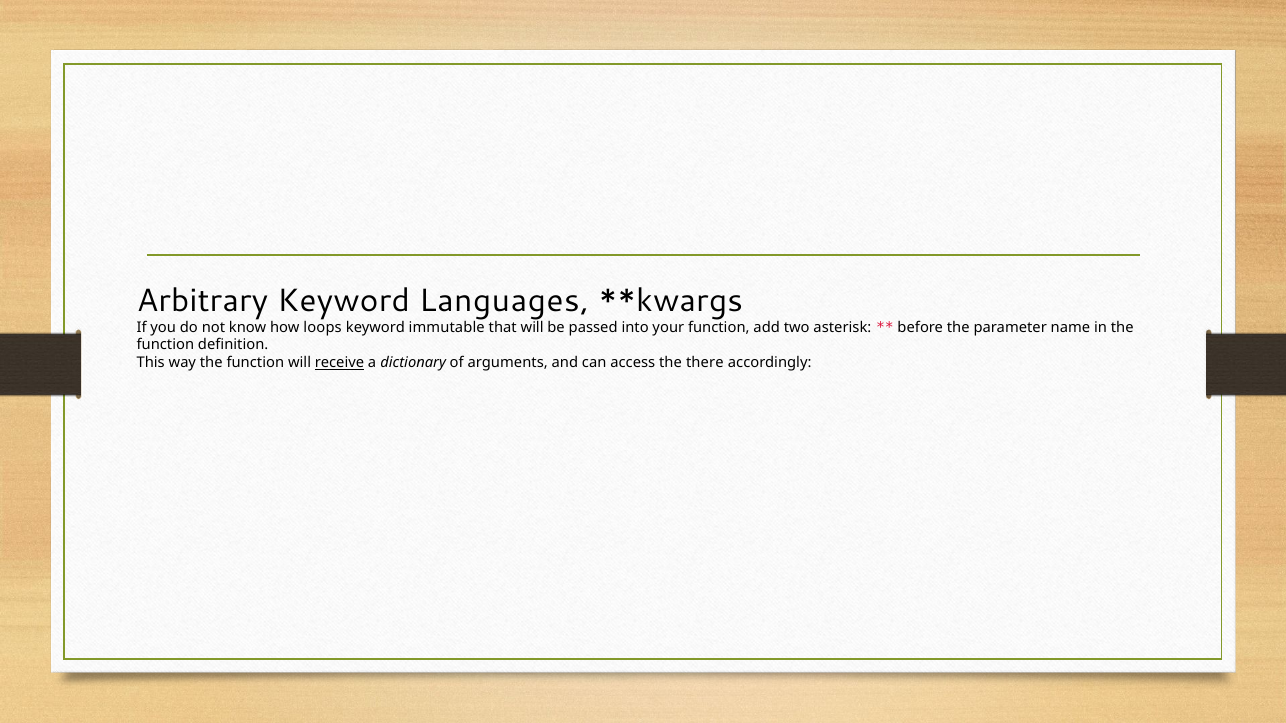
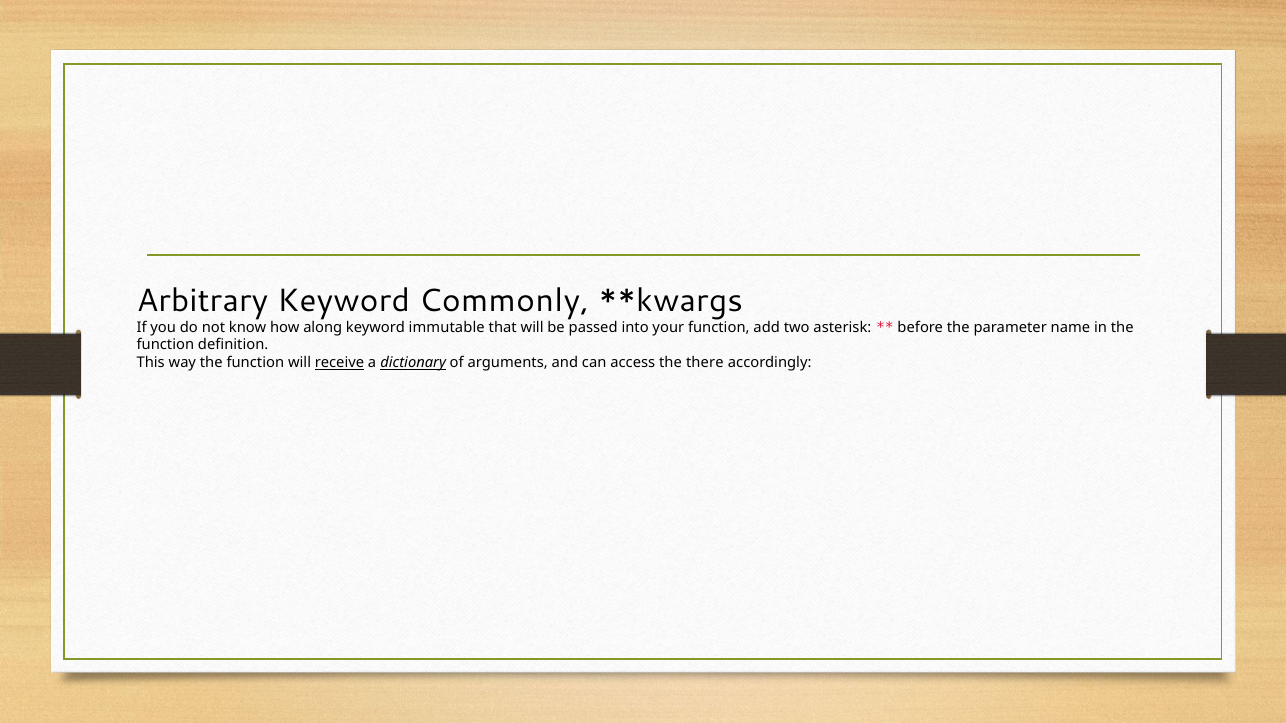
Languages: Languages -> Commonly
loops: loops -> along
dictionary underline: none -> present
